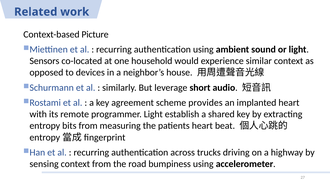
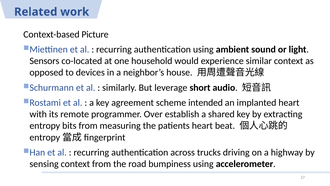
provides: provides -> intended
programmer Light: Light -> Over
